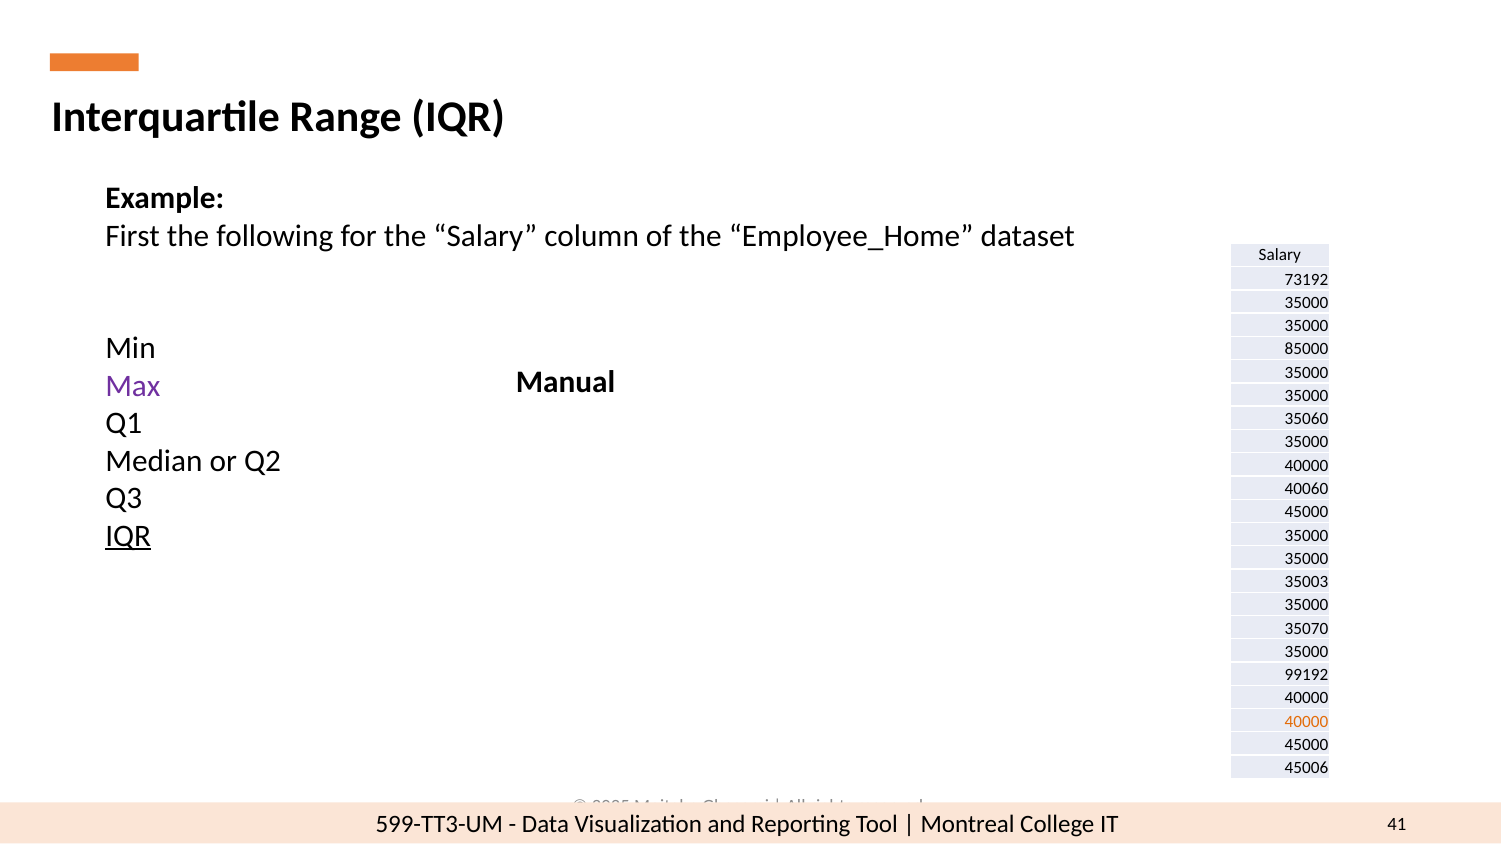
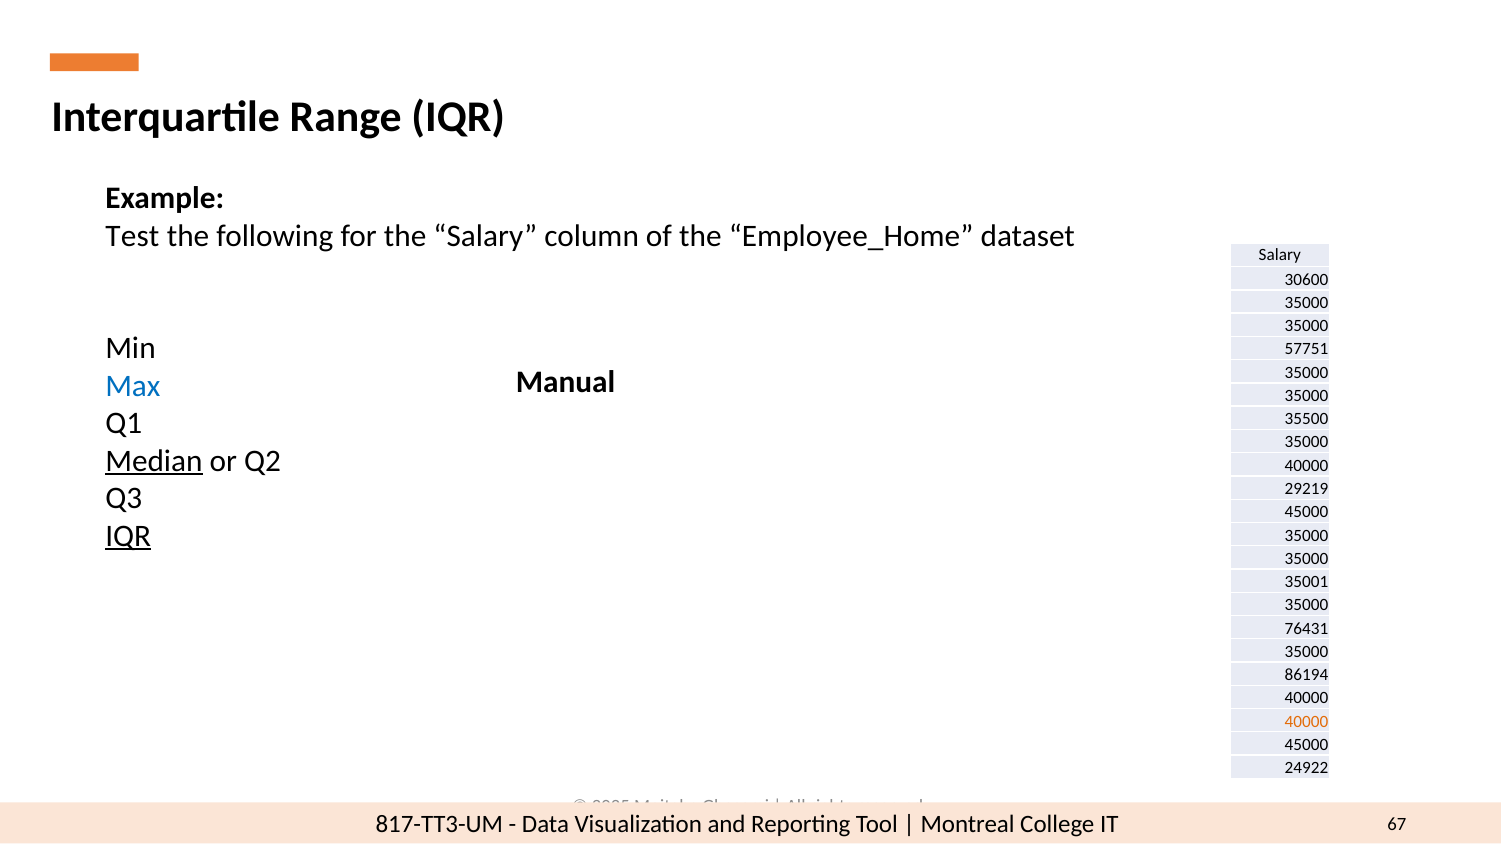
First: First -> Test
73192: 73192 -> 30600
85000: 85000 -> 57751
Max colour: purple -> blue
35060: 35060 -> 35500
Median underline: none -> present
40060: 40060 -> 29219
35003: 35003 -> 35001
35070: 35070 -> 76431
99192: 99192 -> 86194
45006: 45006 -> 24922
599-TT3-UM: 599-TT3-UM -> 817-TT3-UM
41: 41 -> 67
